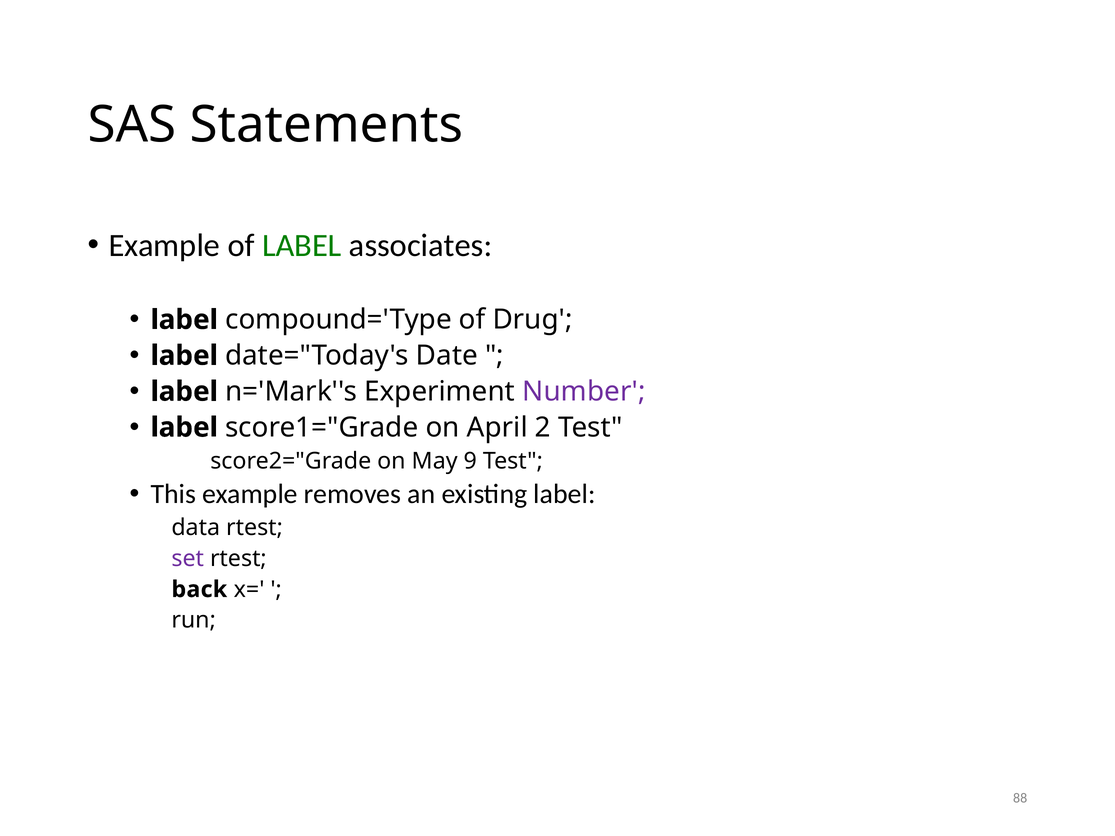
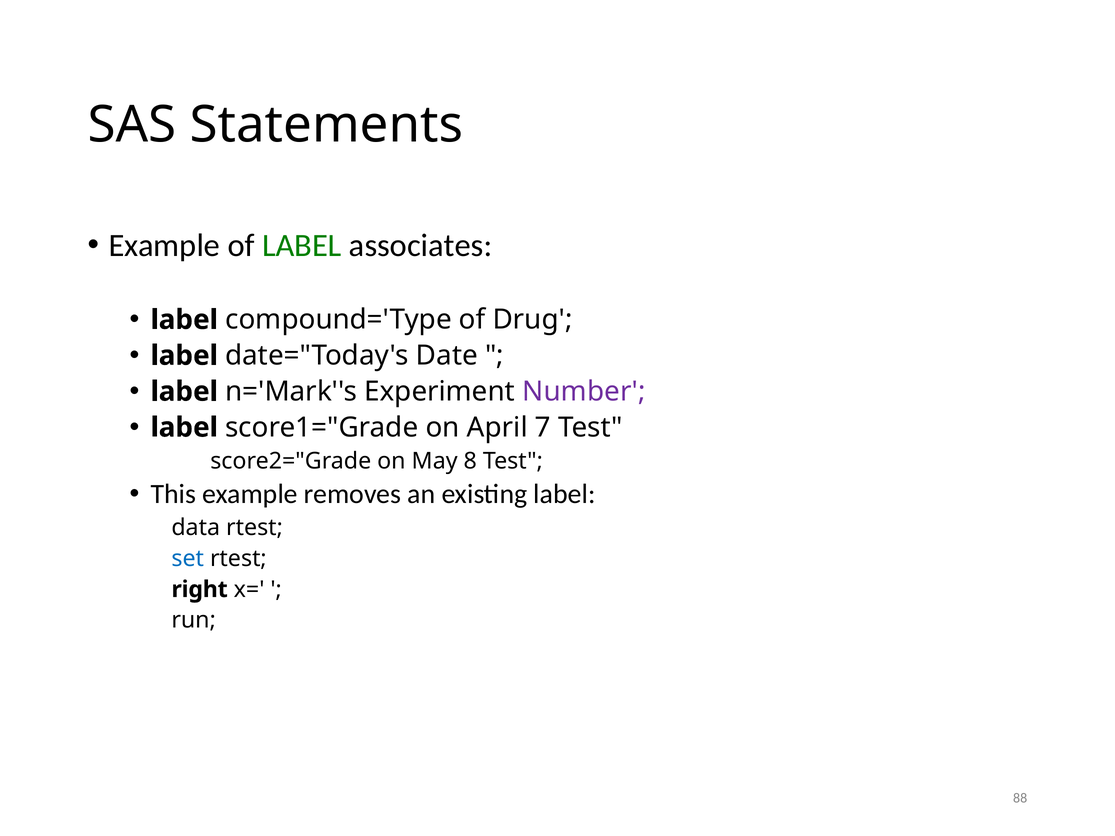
2: 2 -> 7
9: 9 -> 8
set colour: purple -> blue
back: back -> right
